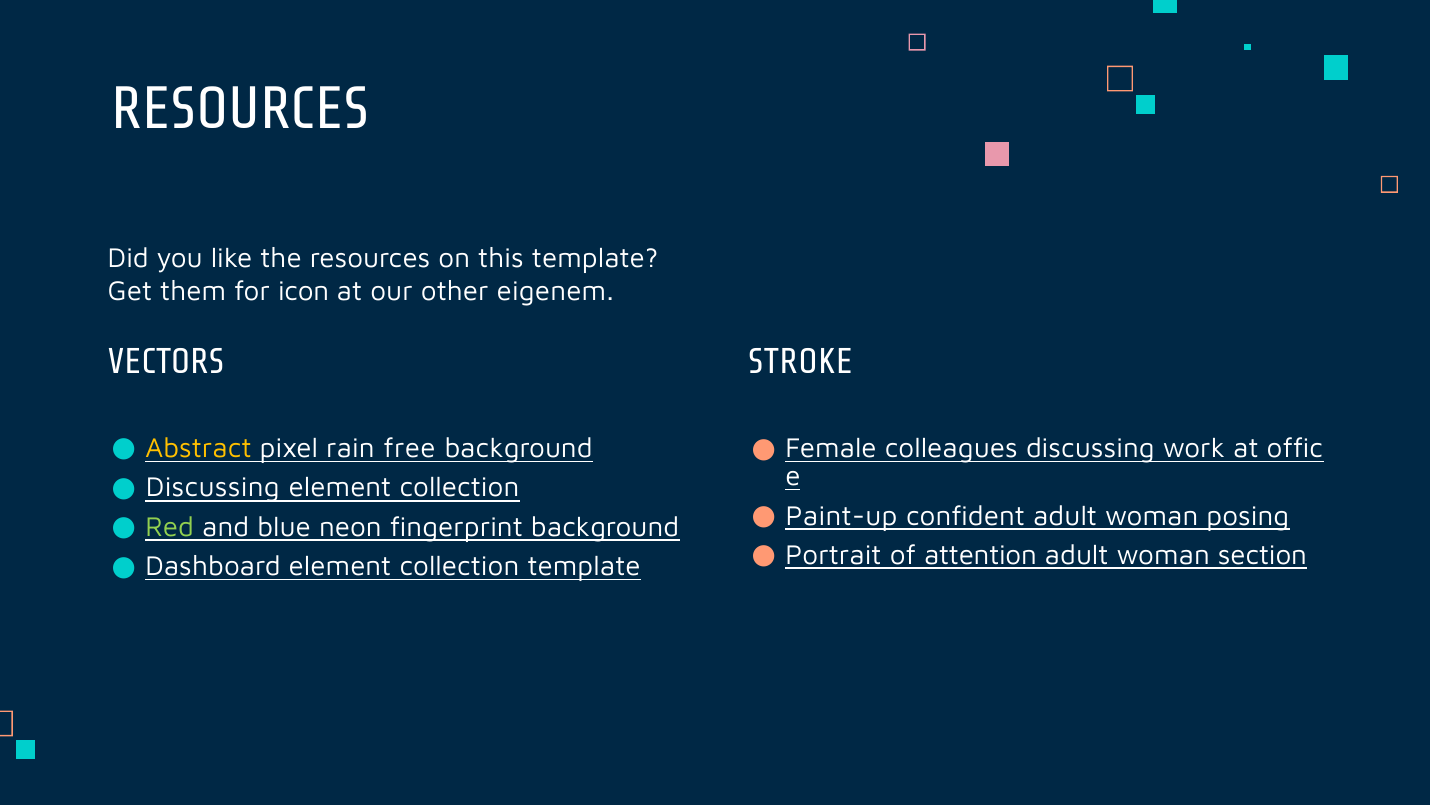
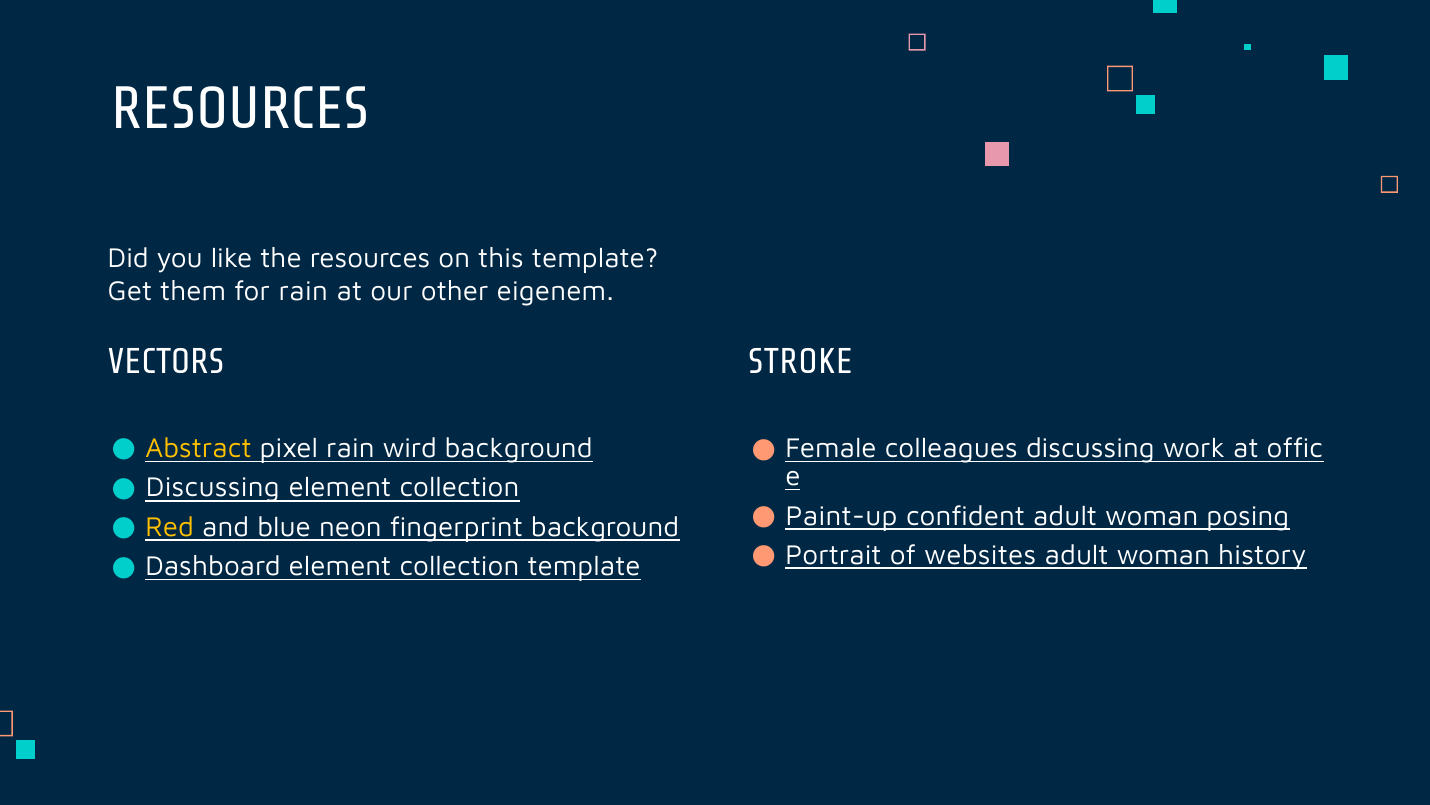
for icon: icon -> rain
free: free -> wird
Red colour: light green -> yellow
attention: attention -> websites
section: section -> history
